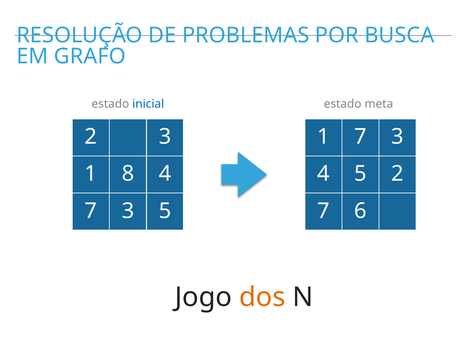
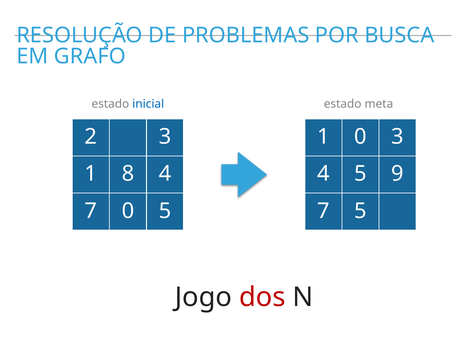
1 7: 7 -> 0
5 2: 2 -> 9
3 at (128, 211): 3 -> 0
7 6: 6 -> 5
dos colour: orange -> red
